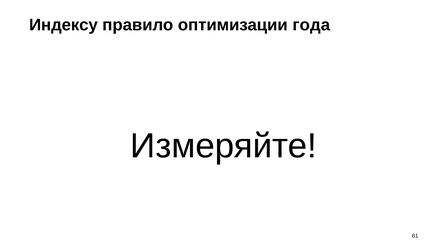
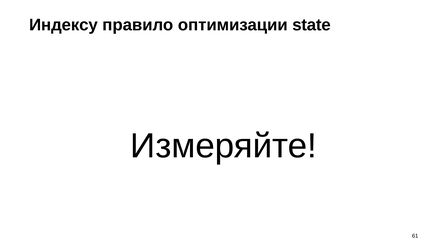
года: года -> state
